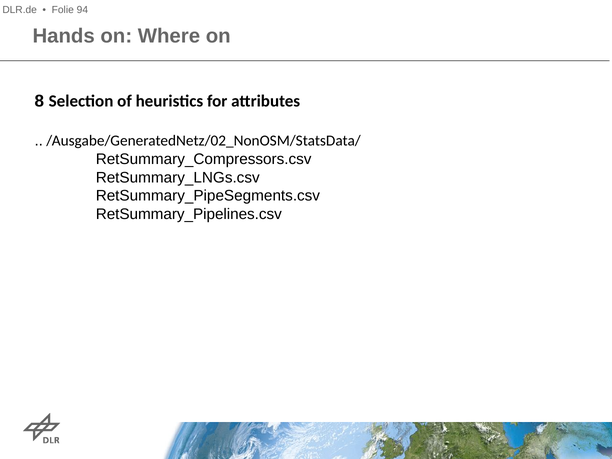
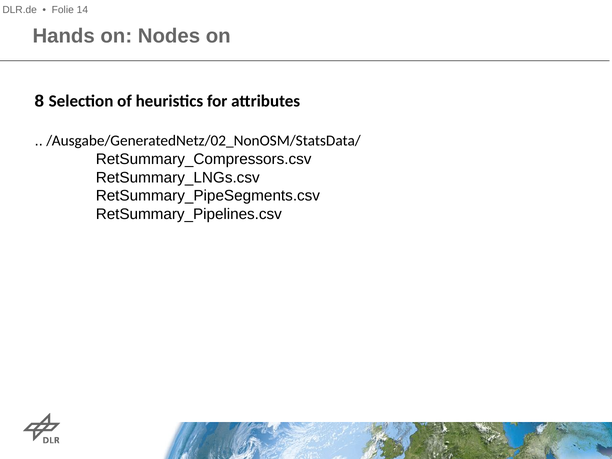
94: 94 -> 14
Where: Where -> Nodes
